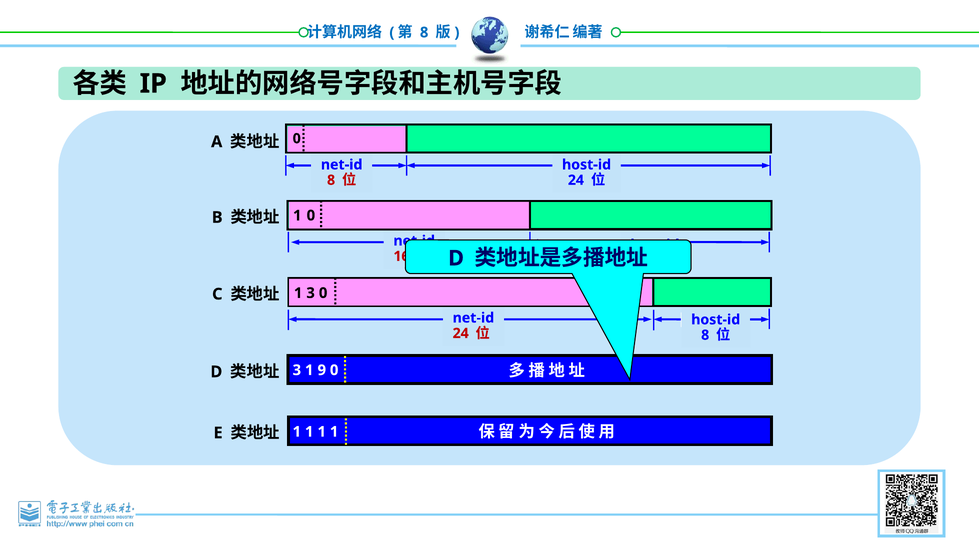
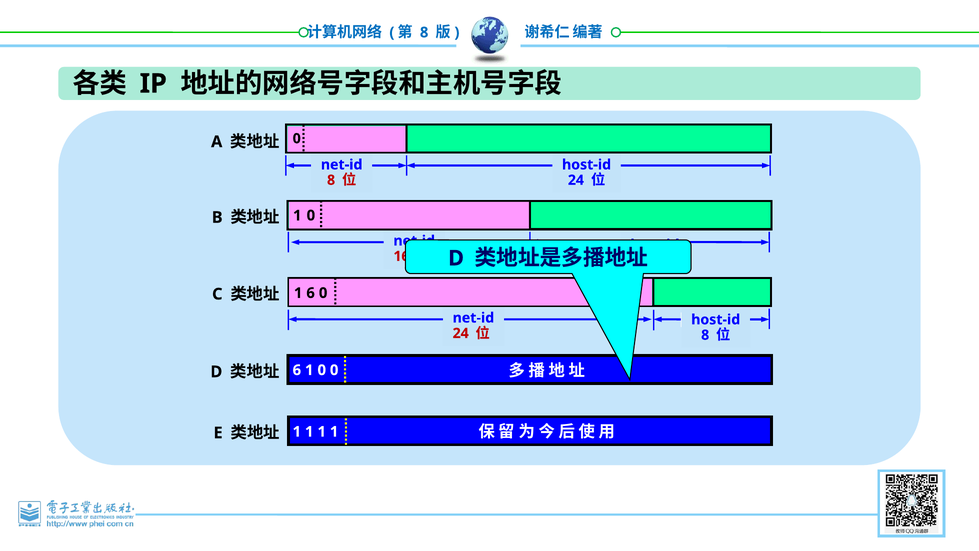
1 3: 3 -> 6
3 at (297, 370): 3 -> 6
9 at (322, 370): 9 -> 0
